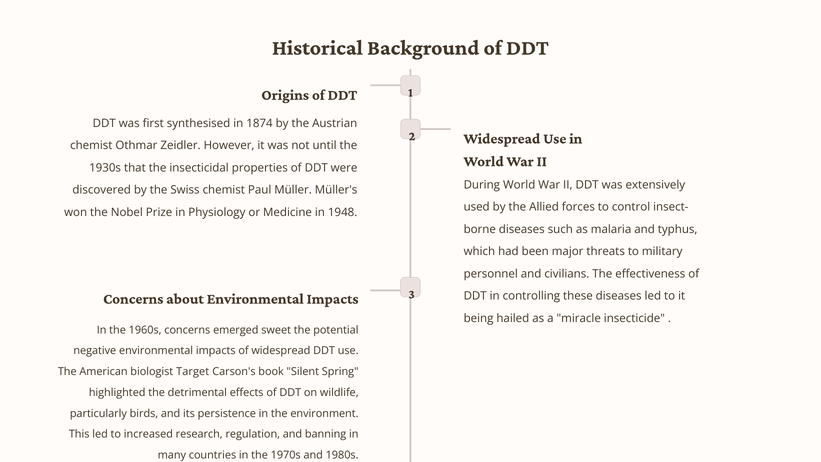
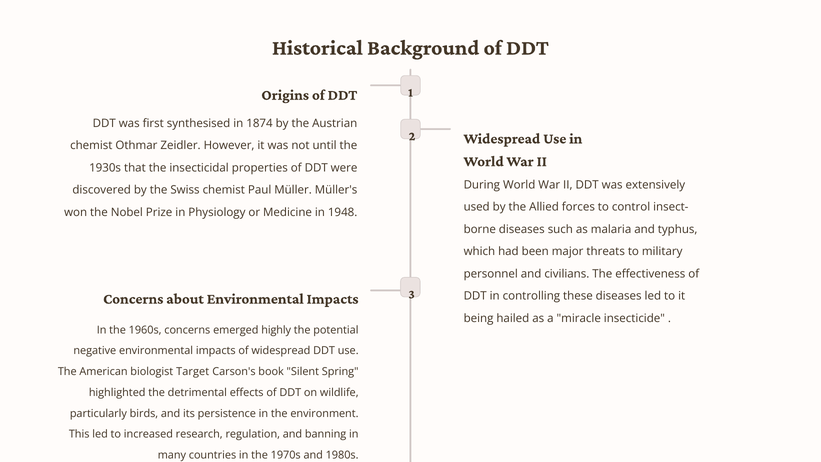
sweet: sweet -> highly
